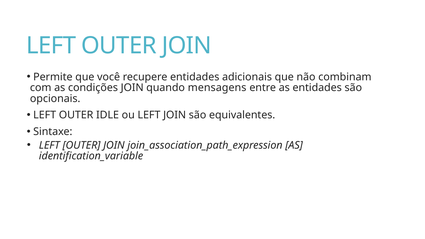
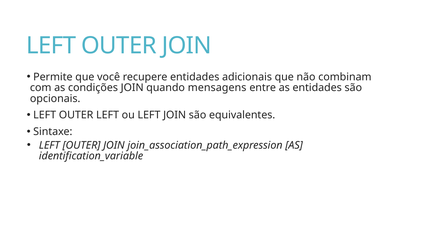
OUTER IDLE: IDLE -> LEFT
